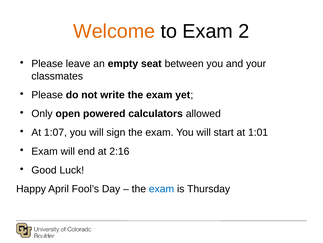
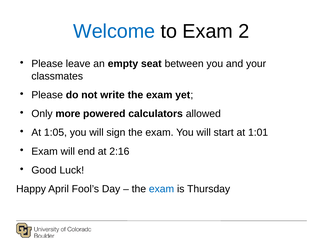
Welcome colour: orange -> blue
open: open -> more
1:07: 1:07 -> 1:05
